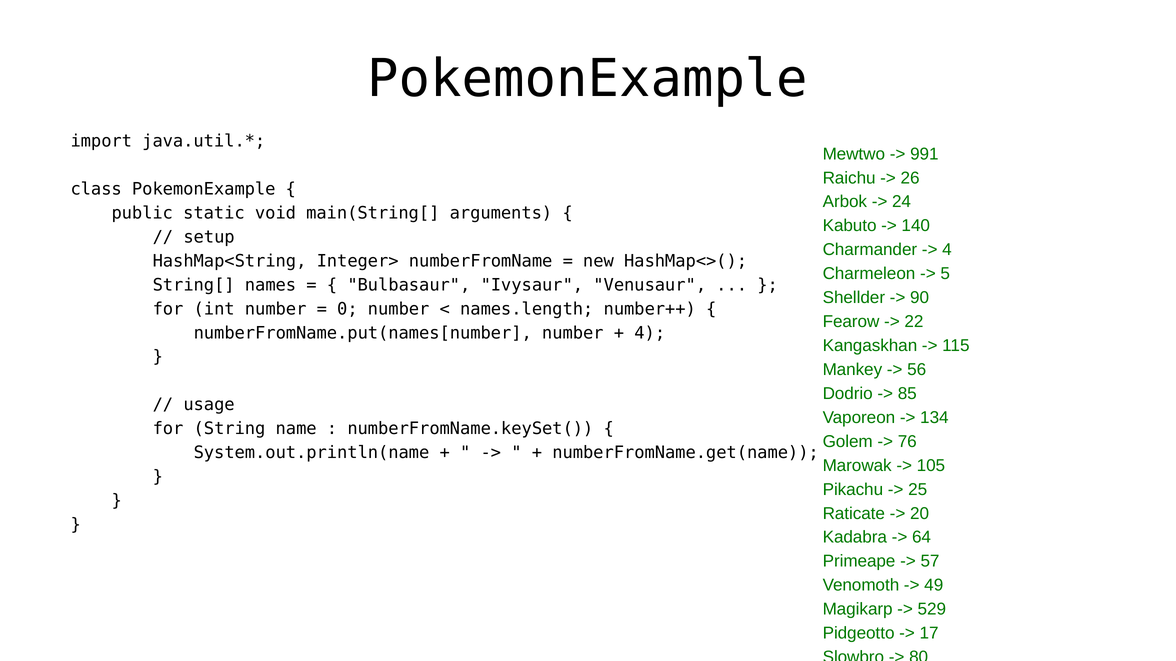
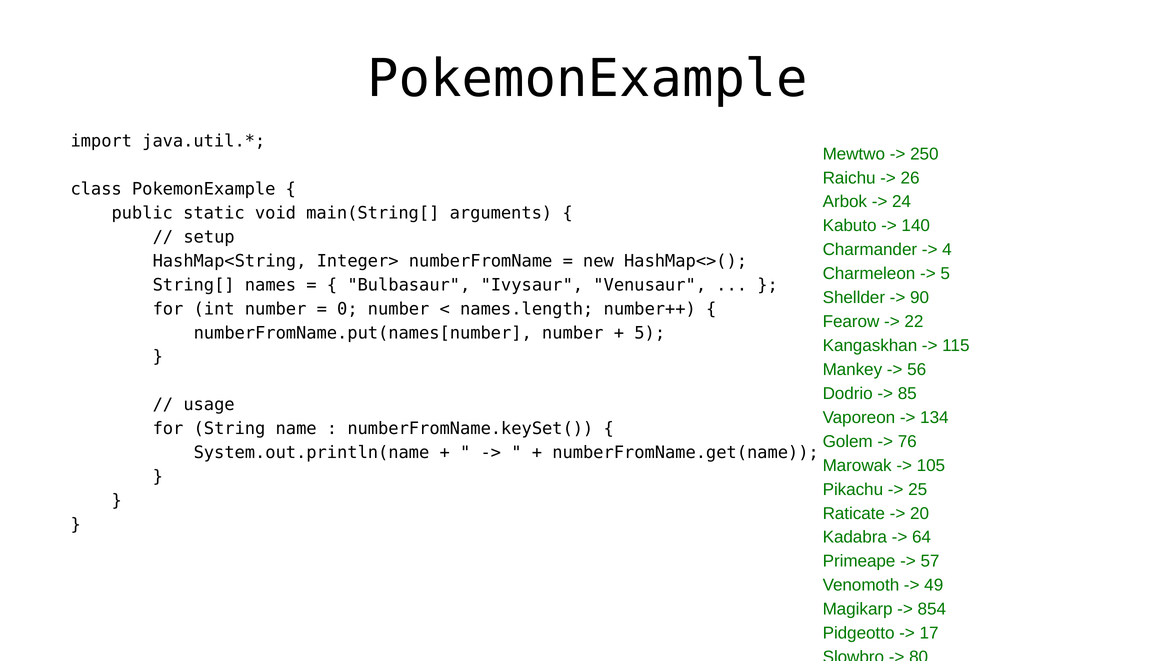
991: 991 -> 250
4 at (650, 333): 4 -> 5
529: 529 -> 854
